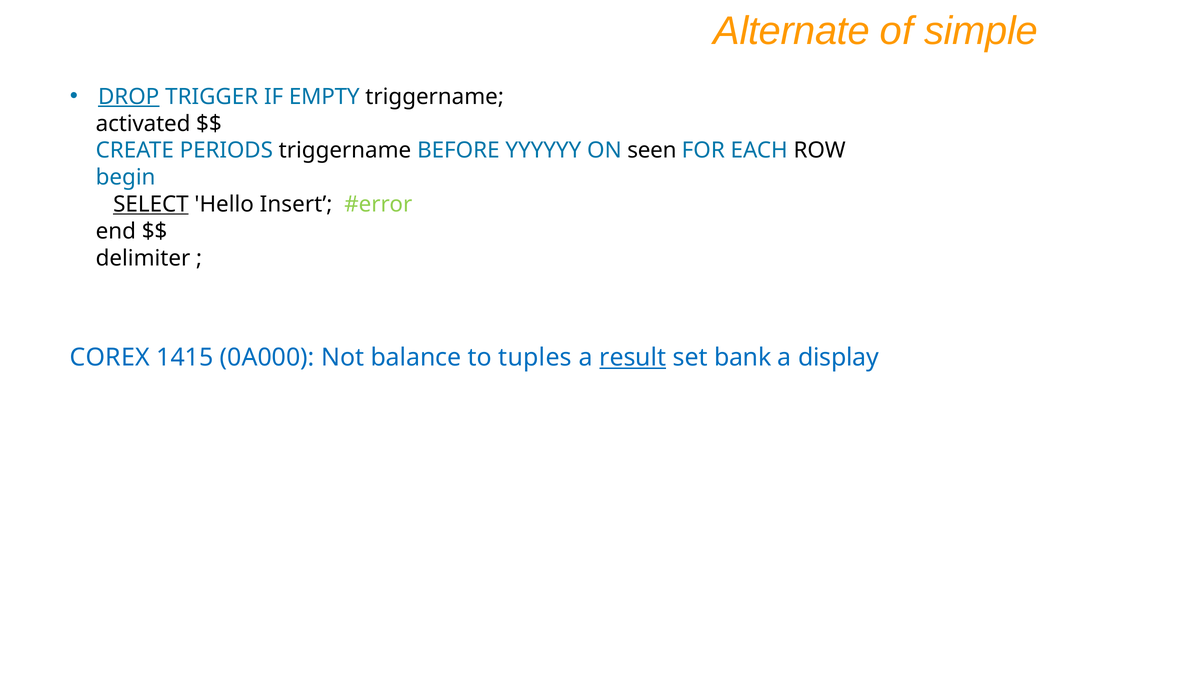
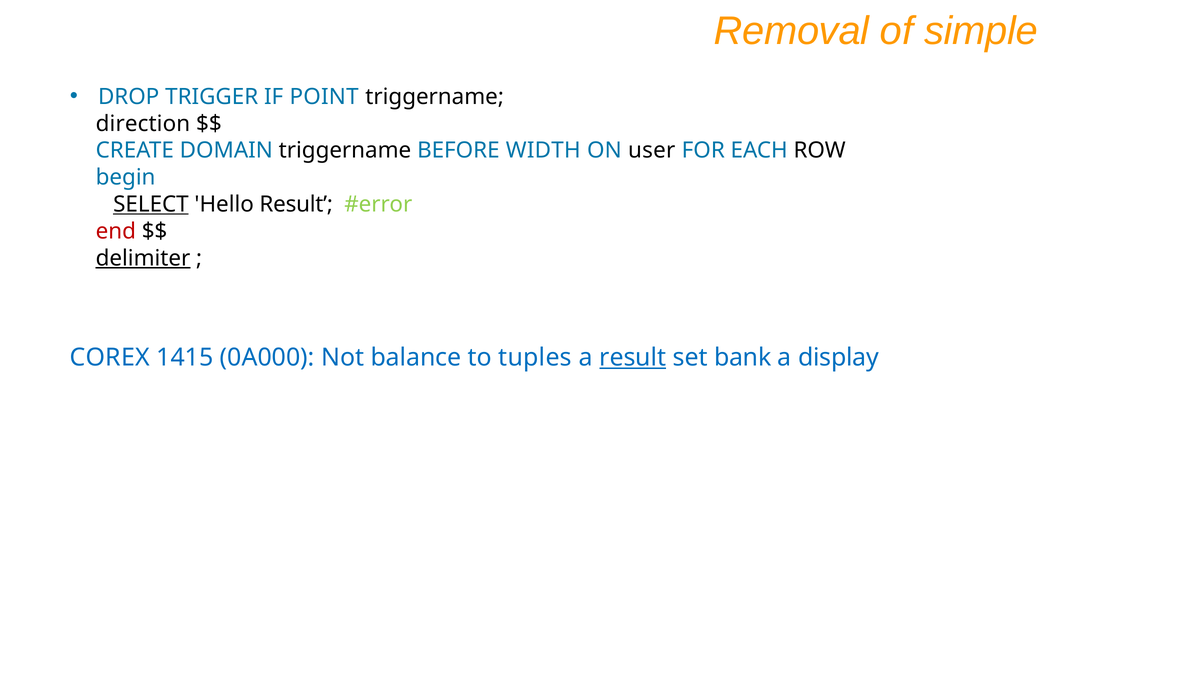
Alternate: Alternate -> Removal
DROP underline: present -> none
EMPTY: EMPTY -> POINT
activated: activated -> direction
PERIODS: PERIODS -> DOMAIN
YYYYYY: YYYYYY -> WIDTH
seen: seen -> user
Hello Insert: Insert -> Result
end colour: black -> red
delimiter underline: none -> present
